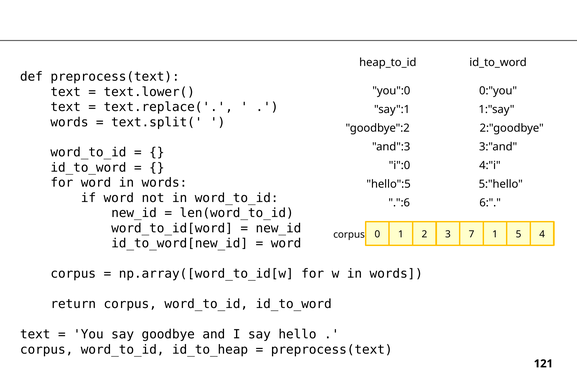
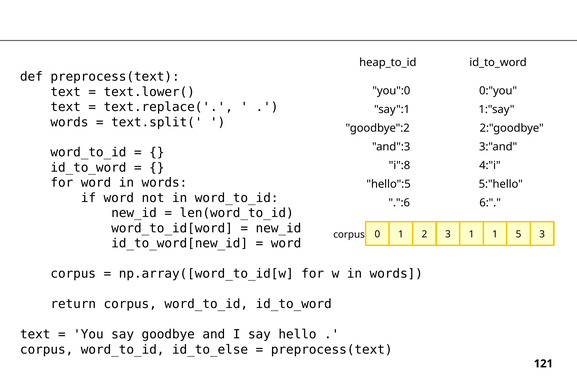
i":0: i":0 -> i":8
3 7: 7 -> 1
5 4: 4 -> 3
id_to_heap: id_to_heap -> id_to_else
